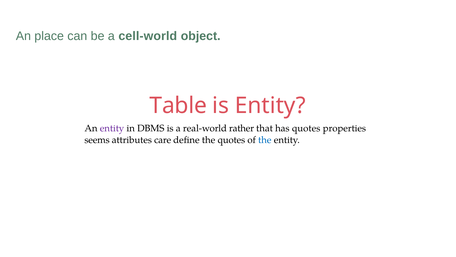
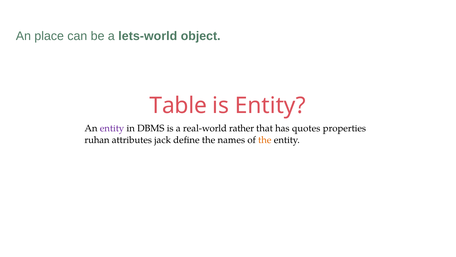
cell-world: cell-world -> lets-world
seems: seems -> ruhan
care: care -> jack
the quotes: quotes -> names
the at (265, 140) colour: blue -> orange
